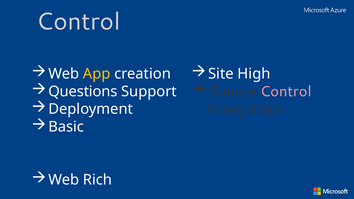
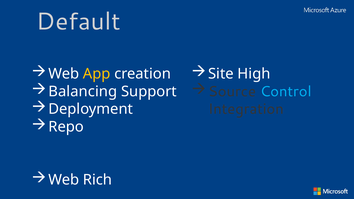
Control at (78, 22): Control -> Default
Questions: Questions -> Balancing
Control at (286, 91) colour: pink -> light blue
Basic: Basic -> Repo
